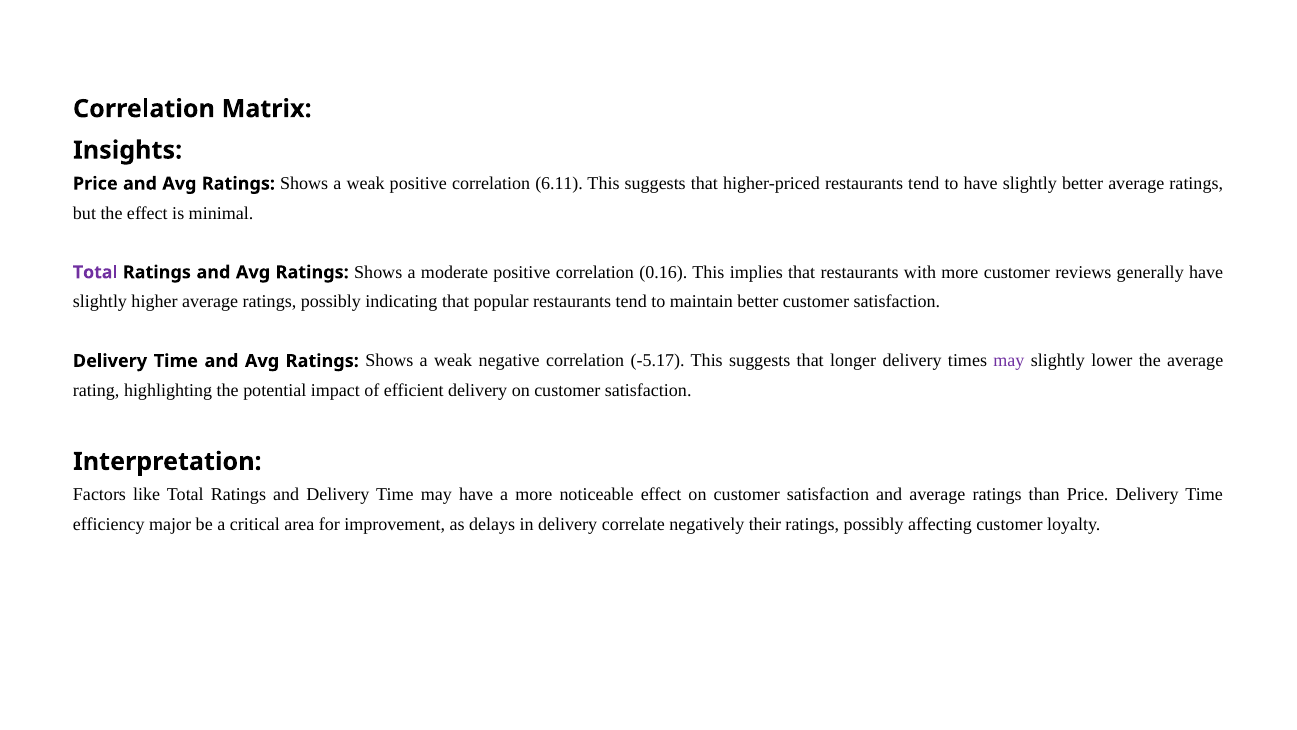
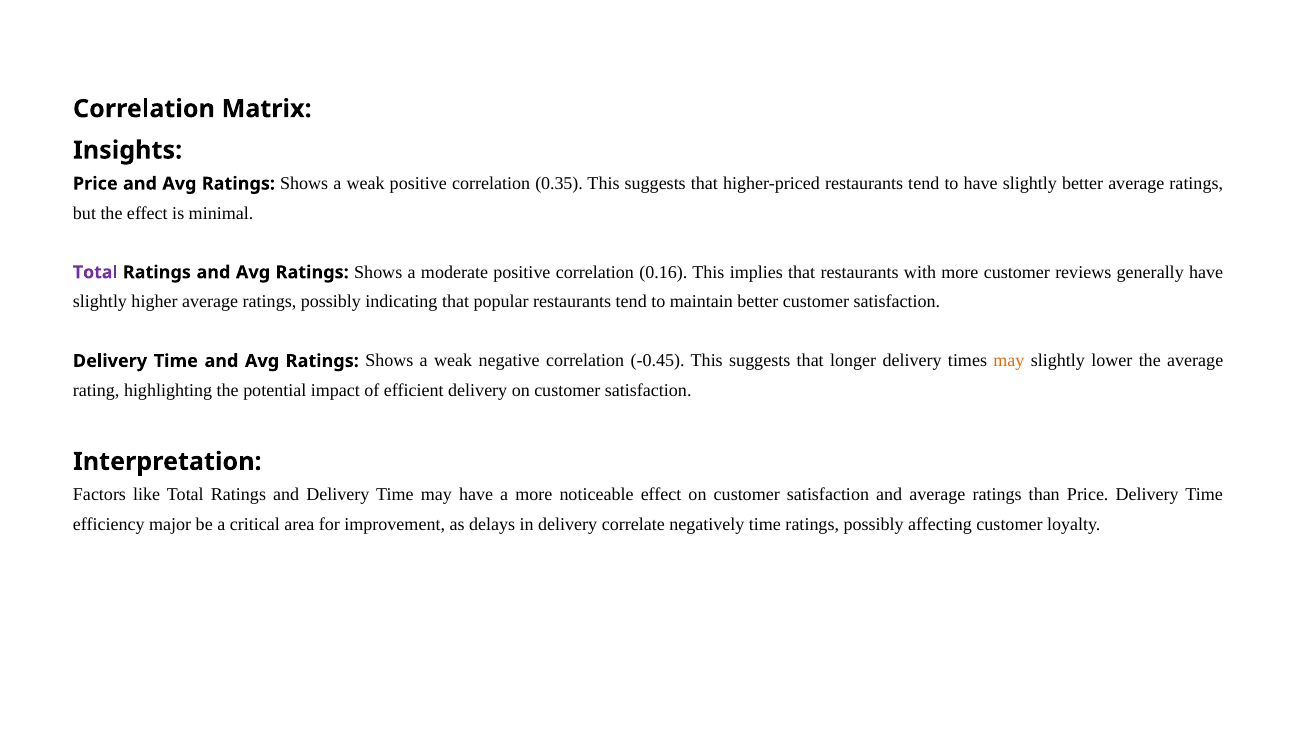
6.11: 6.11 -> 0.35
-5.17: -5.17 -> -0.45
may at (1009, 361) colour: purple -> orange
negatively their: their -> time
